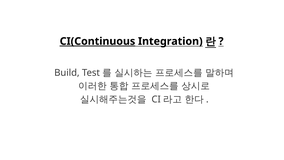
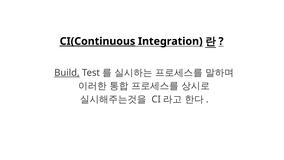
Build underline: none -> present
